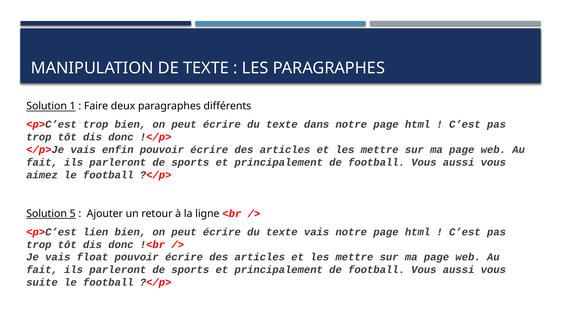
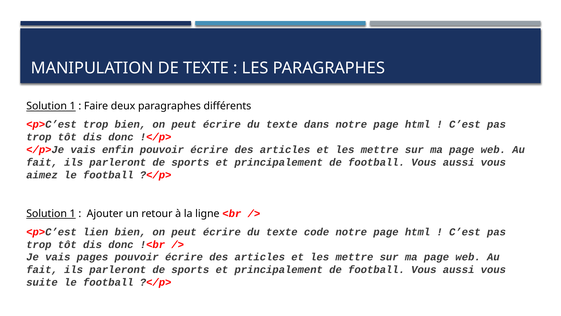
5 at (73, 213): 5 -> 1
texte vais: vais -> code
float: float -> pages
